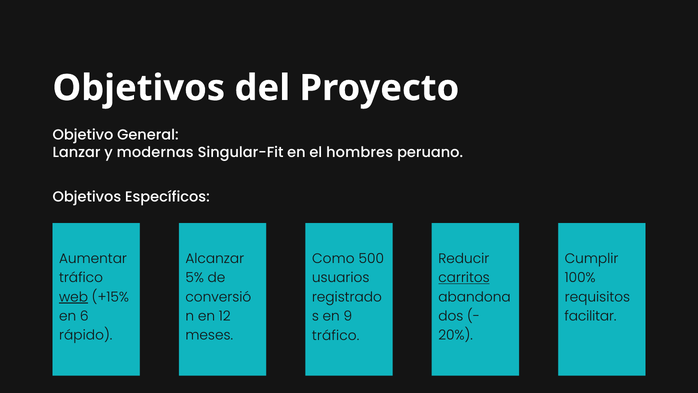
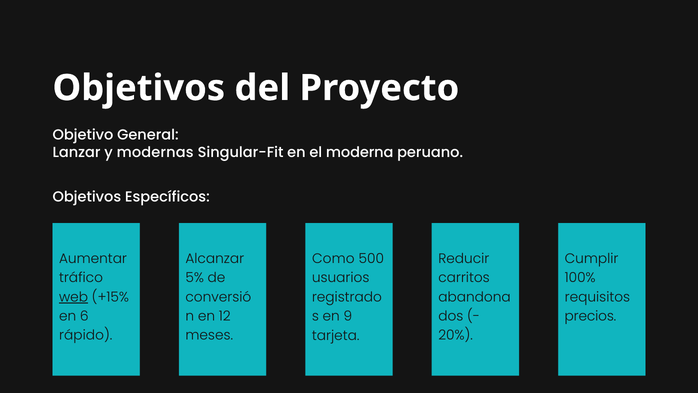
hombres: hombres -> moderna
carritos underline: present -> none
facilitar: facilitar -> precios
tráfico at (336, 335): tráfico -> tarjeta
